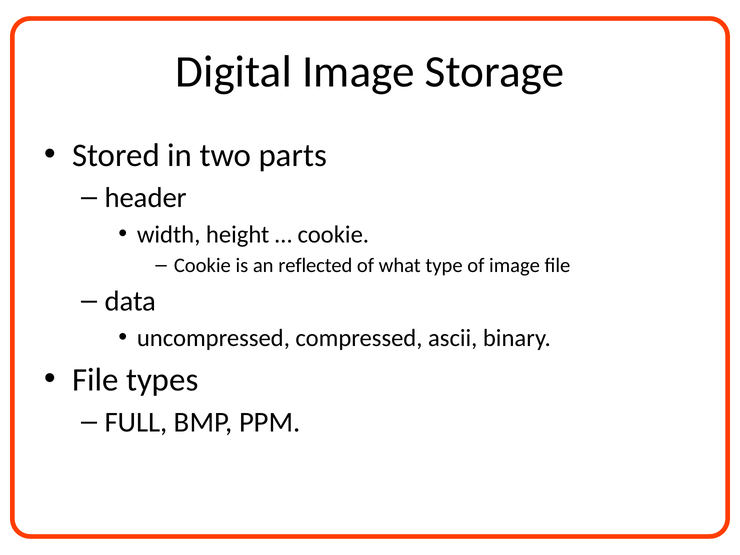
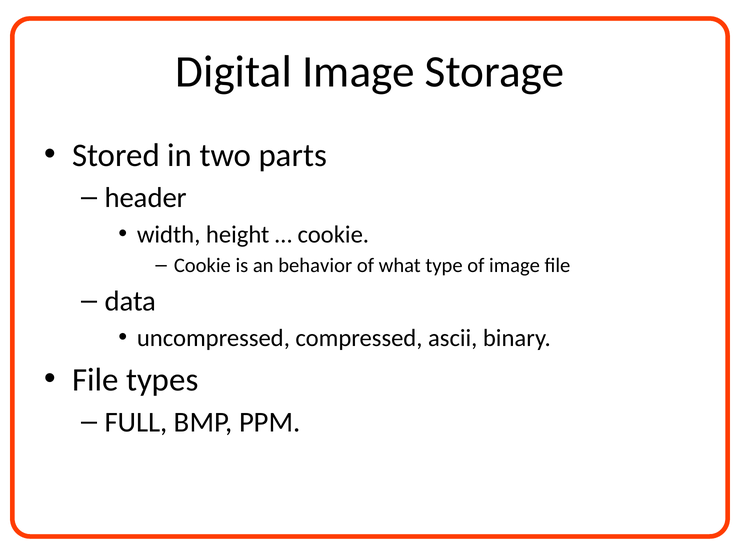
reflected: reflected -> behavior
